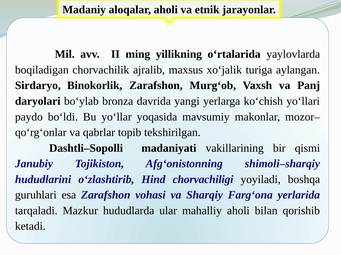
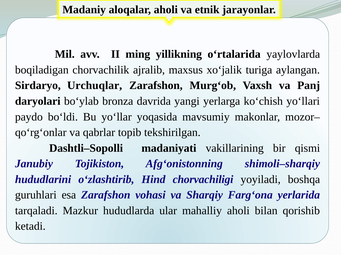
Binokorlik: Binokorlik -> Urchuqlar
